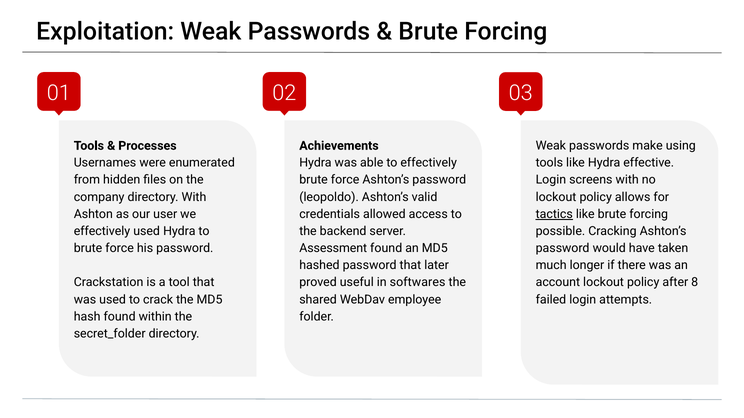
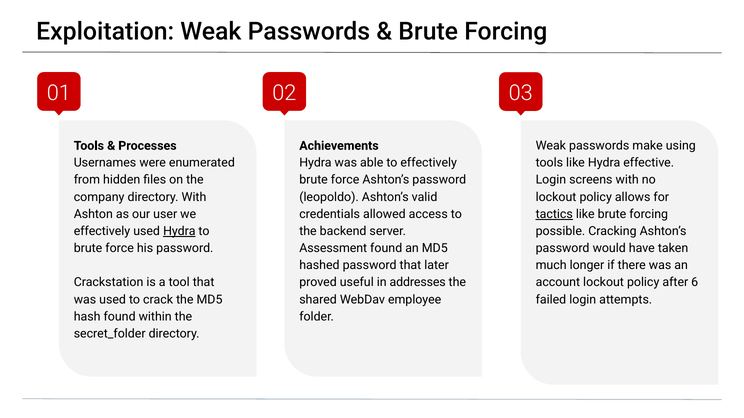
Hydra at (179, 231) underline: none -> present
softwares: softwares -> addresses
8: 8 -> 6
